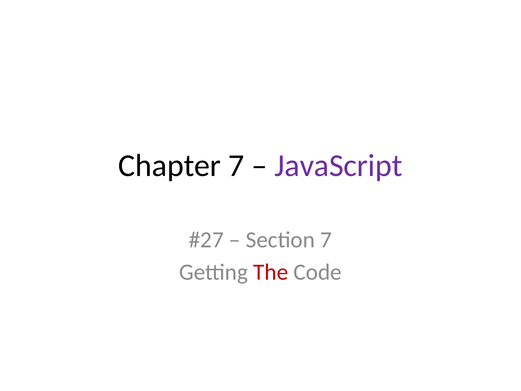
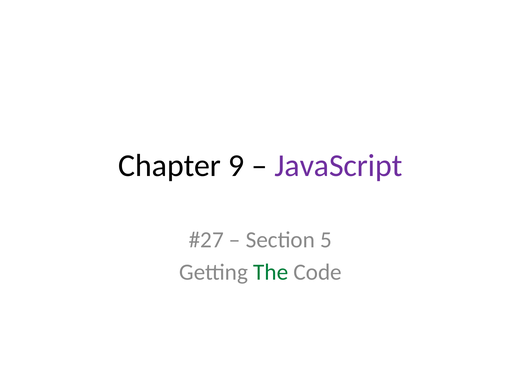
Chapter 7: 7 -> 9
Section 7: 7 -> 5
The colour: red -> green
